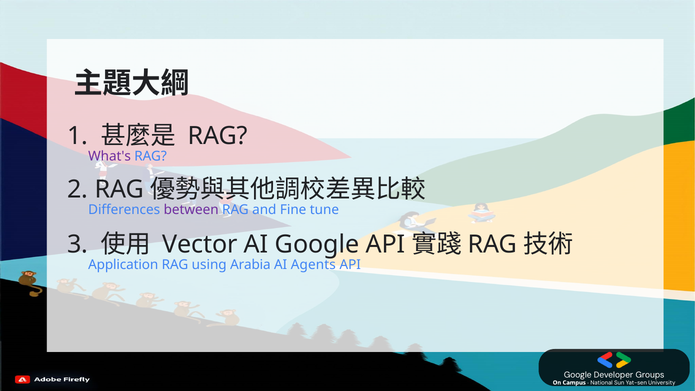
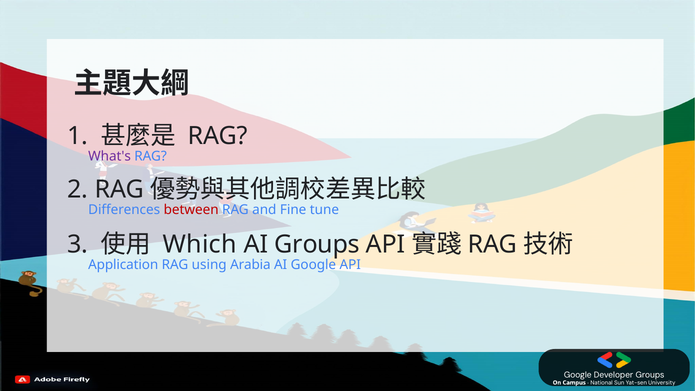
between colour: purple -> red
Vector: Vector -> Which
AI Google: Google -> Groups
AI Agents: Agents -> Google
